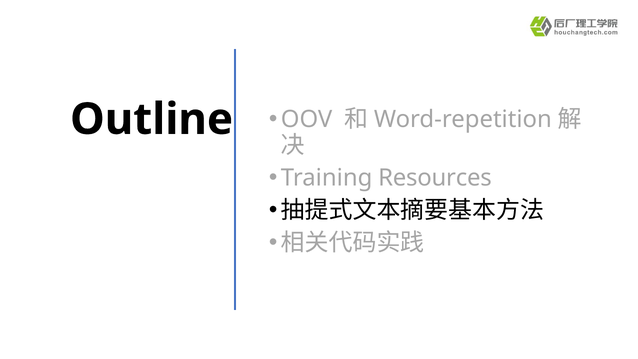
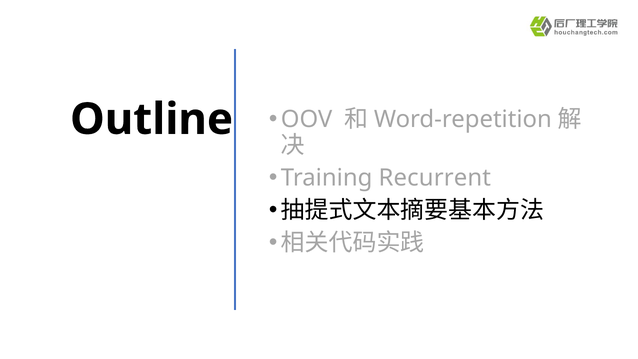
Resources: Resources -> Recurrent
